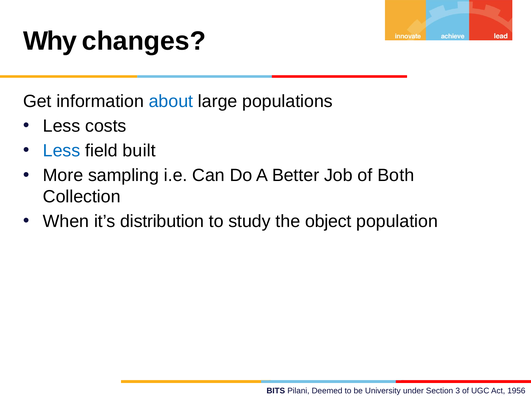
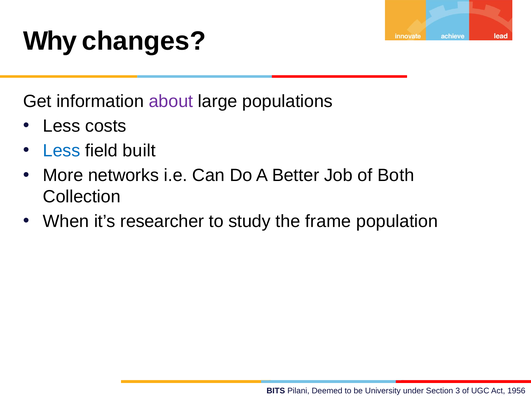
about colour: blue -> purple
sampling: sampling -> networks
distribution: distribution -> researcher
object: object -> frame
